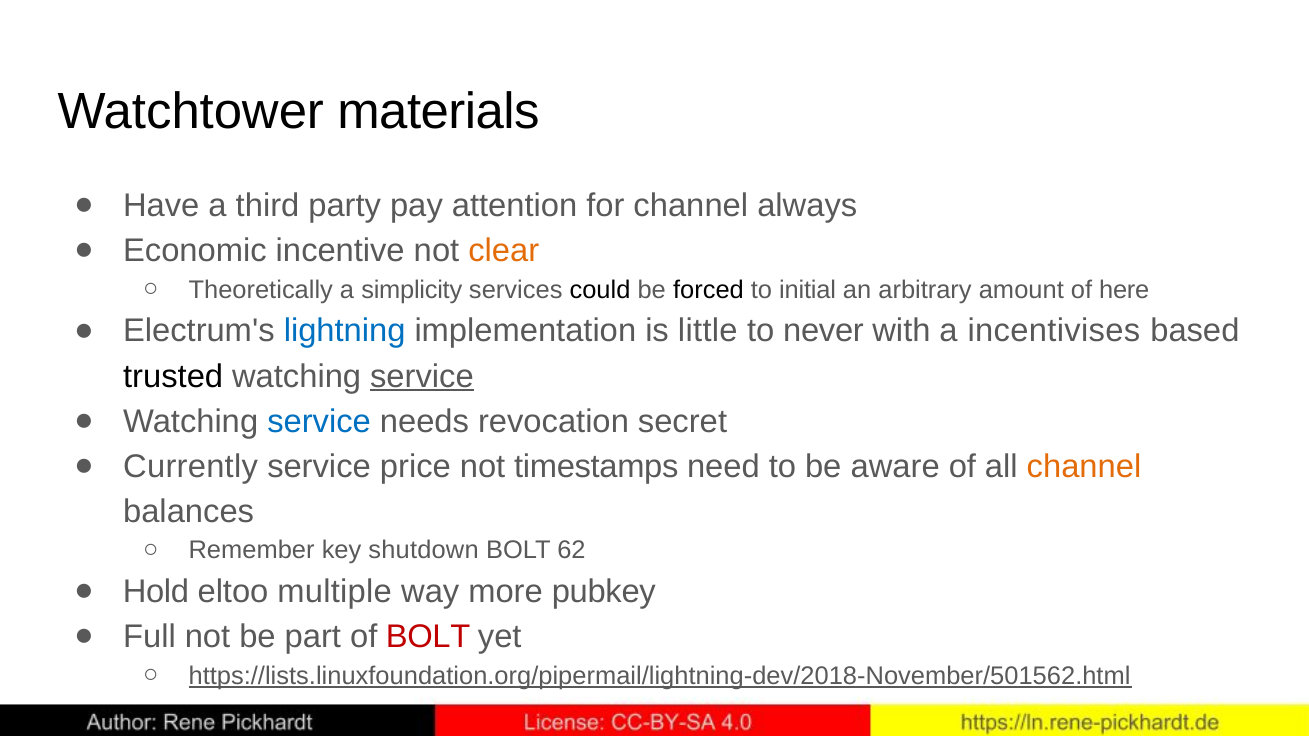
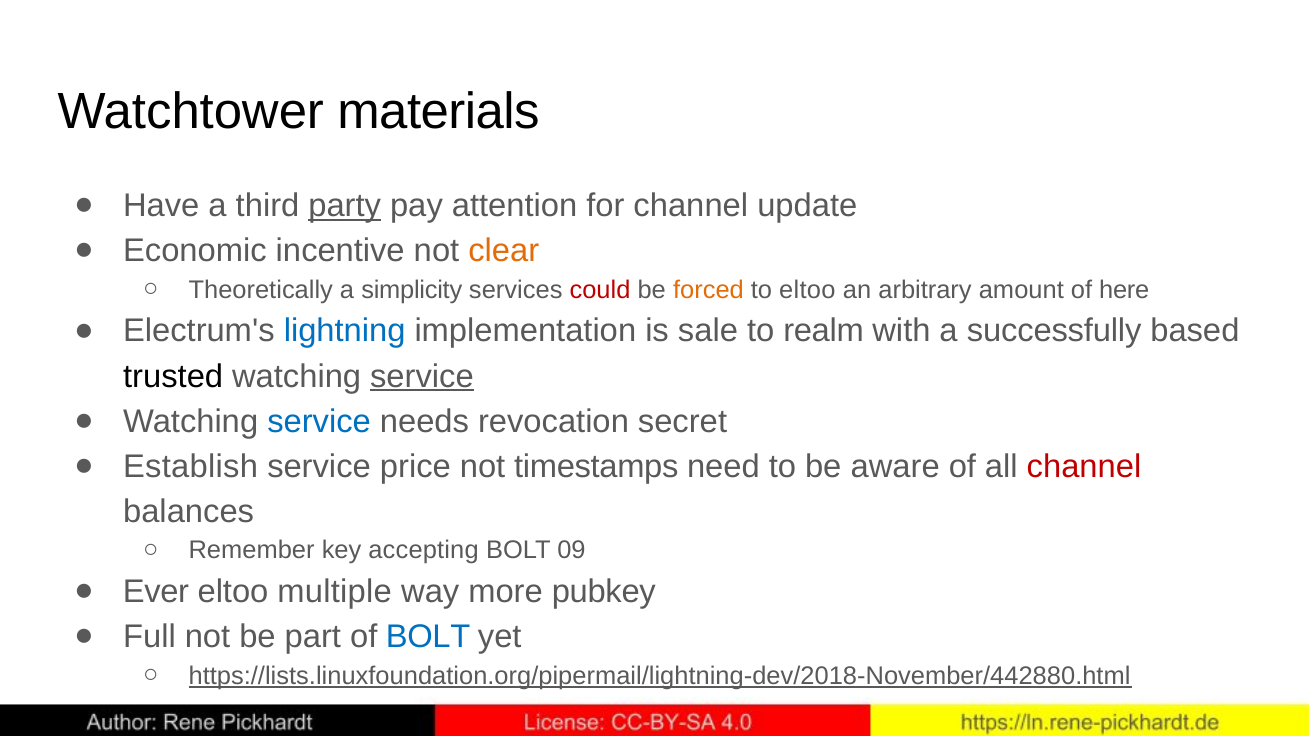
party underline: none -> present
always: always -> update
could colour: black -> red
forced colour: black -> orange
to initial: initial -> eltoo
little: little -> sale
never: never -> realm
incentivises: incentivises -> successfully
Currently: Currently -> Establish
channel at (1084, 467) colour: orange -> red
shutdown: shutdown -> accepting
62: 62 -> 09
Hold: Hold -> Ever
BOLT at (428, 637) colour: red -> blue
https://lists.linuxfoundation.org/pipermail/lightning-dev/2018-November/501562.html: https://lists.linuxfoundation.org/pipermail/lightning-dev/2018-November/501562.html -> https://lists.linuxfoundation.org/pipermail/lightning-dev/2018-November/442880.html
